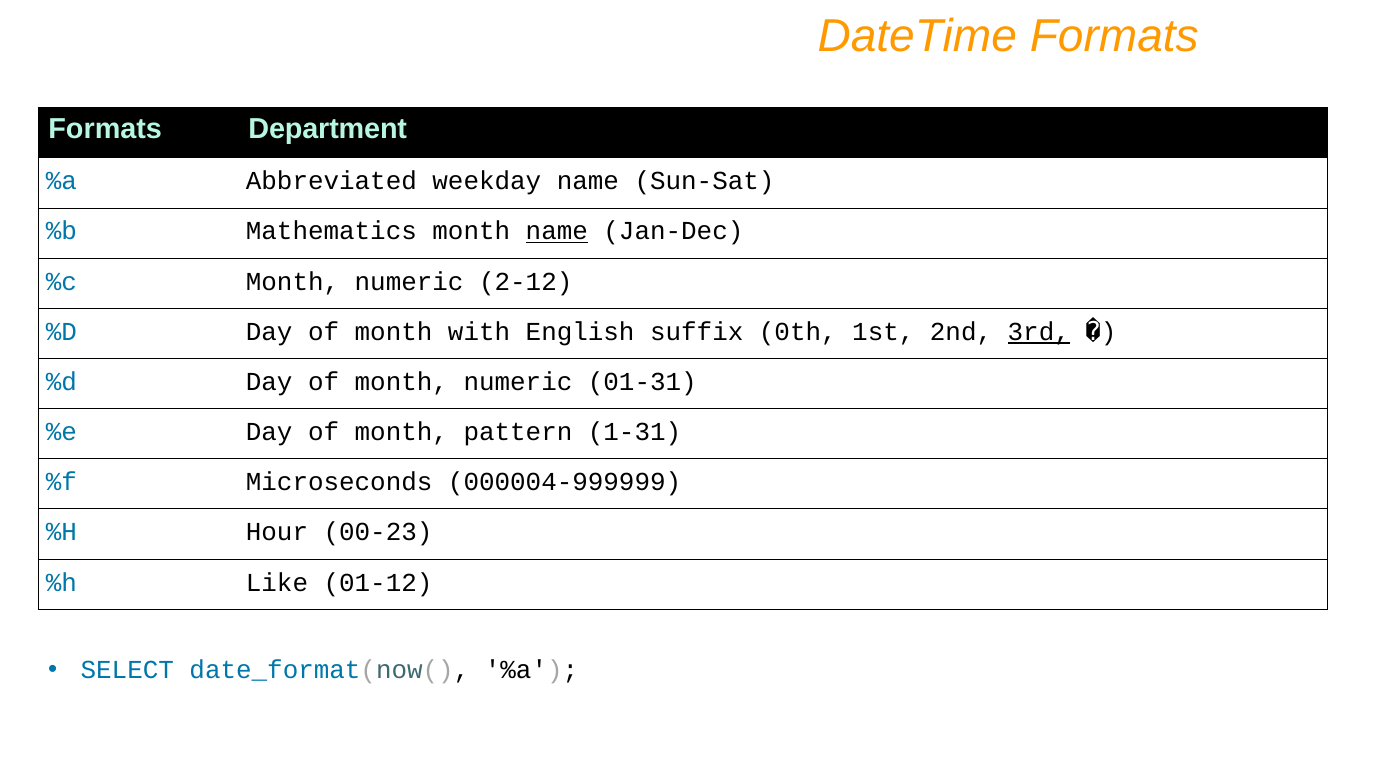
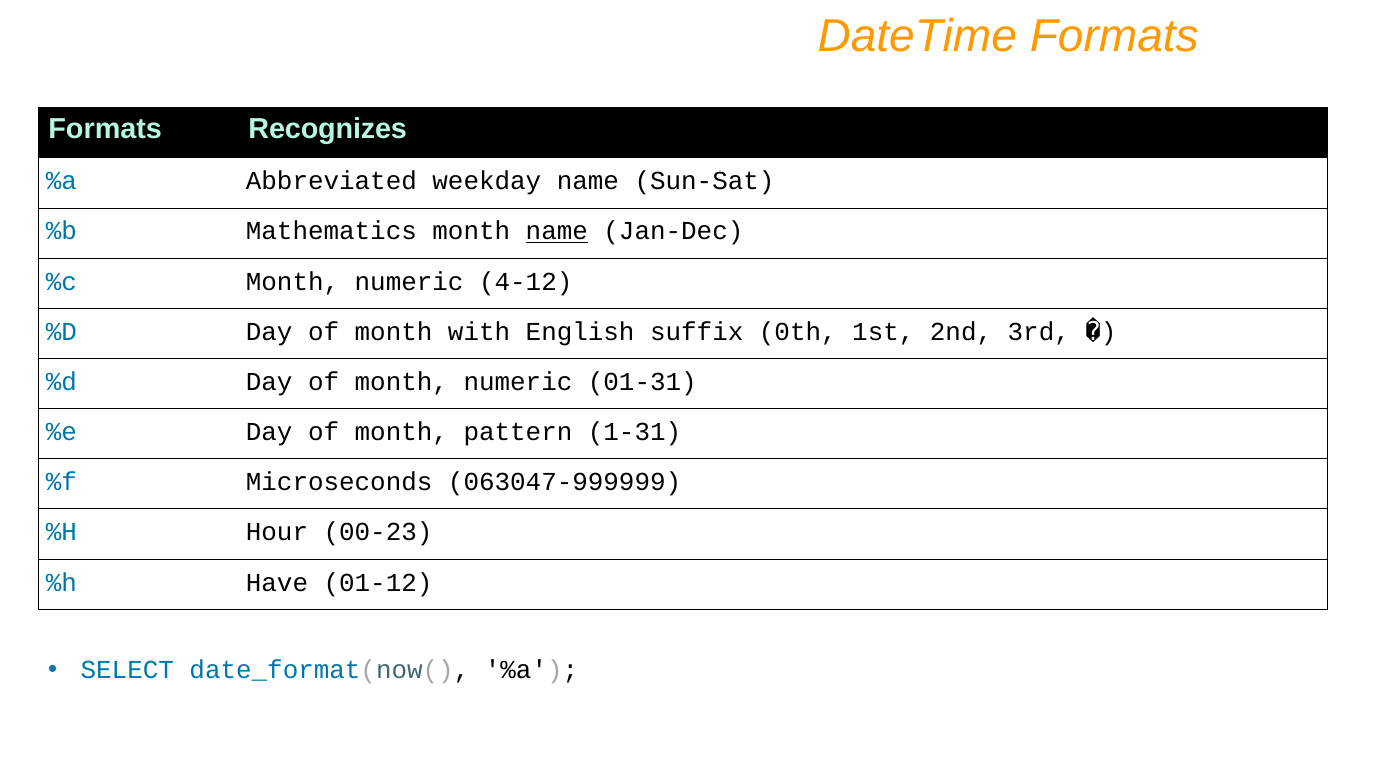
Department: Department -> Recognizes
2-12: 2-12 -> 4-12
3rd underline: present -> none
000004-999999: 000004-999999 -> 063047-999999
Like: Like -> Have
